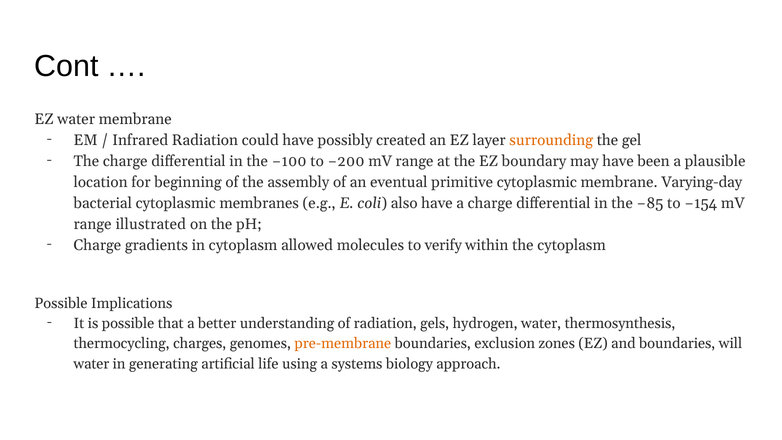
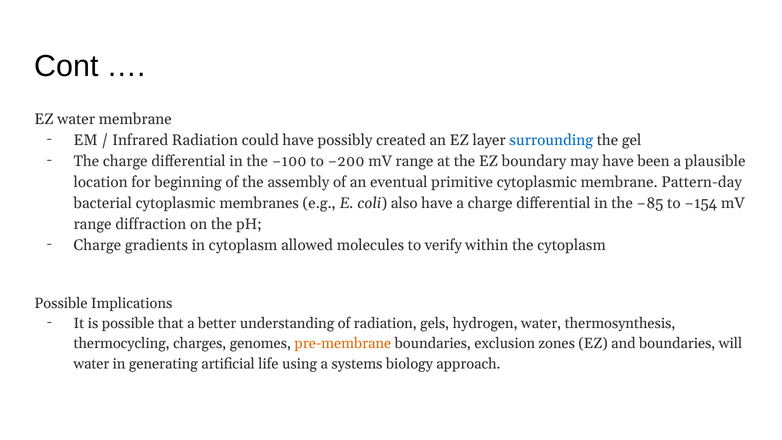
surrounding colour: orange -> blue
Varying-day: Varying-day -> Pattern-day
illustrated: illustrated -> diffraction
